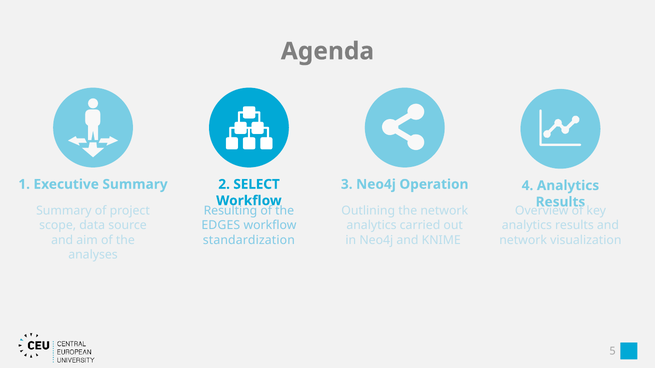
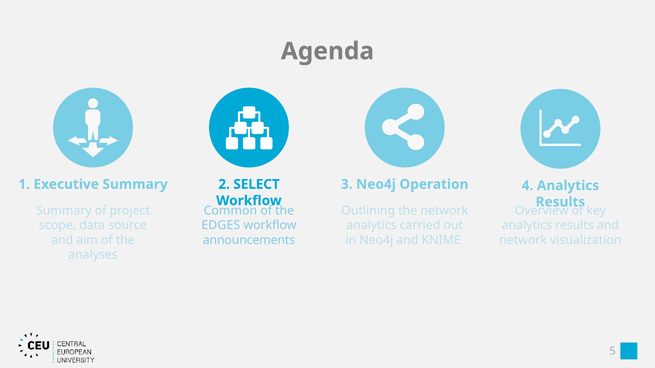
Resulting: Resulting -> Common
standardization: standardization -> announcements
